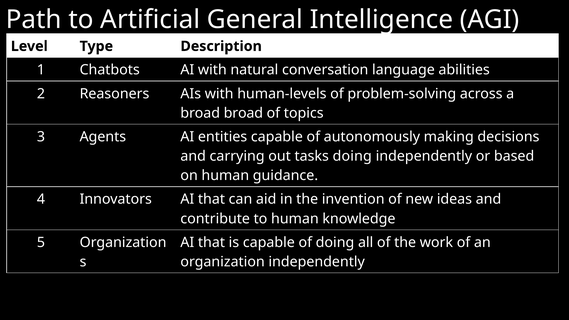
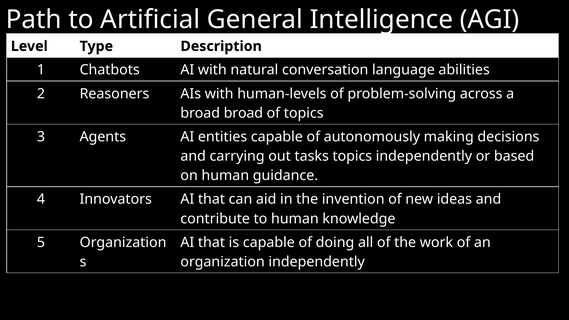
tasks doing: doing -> topics
